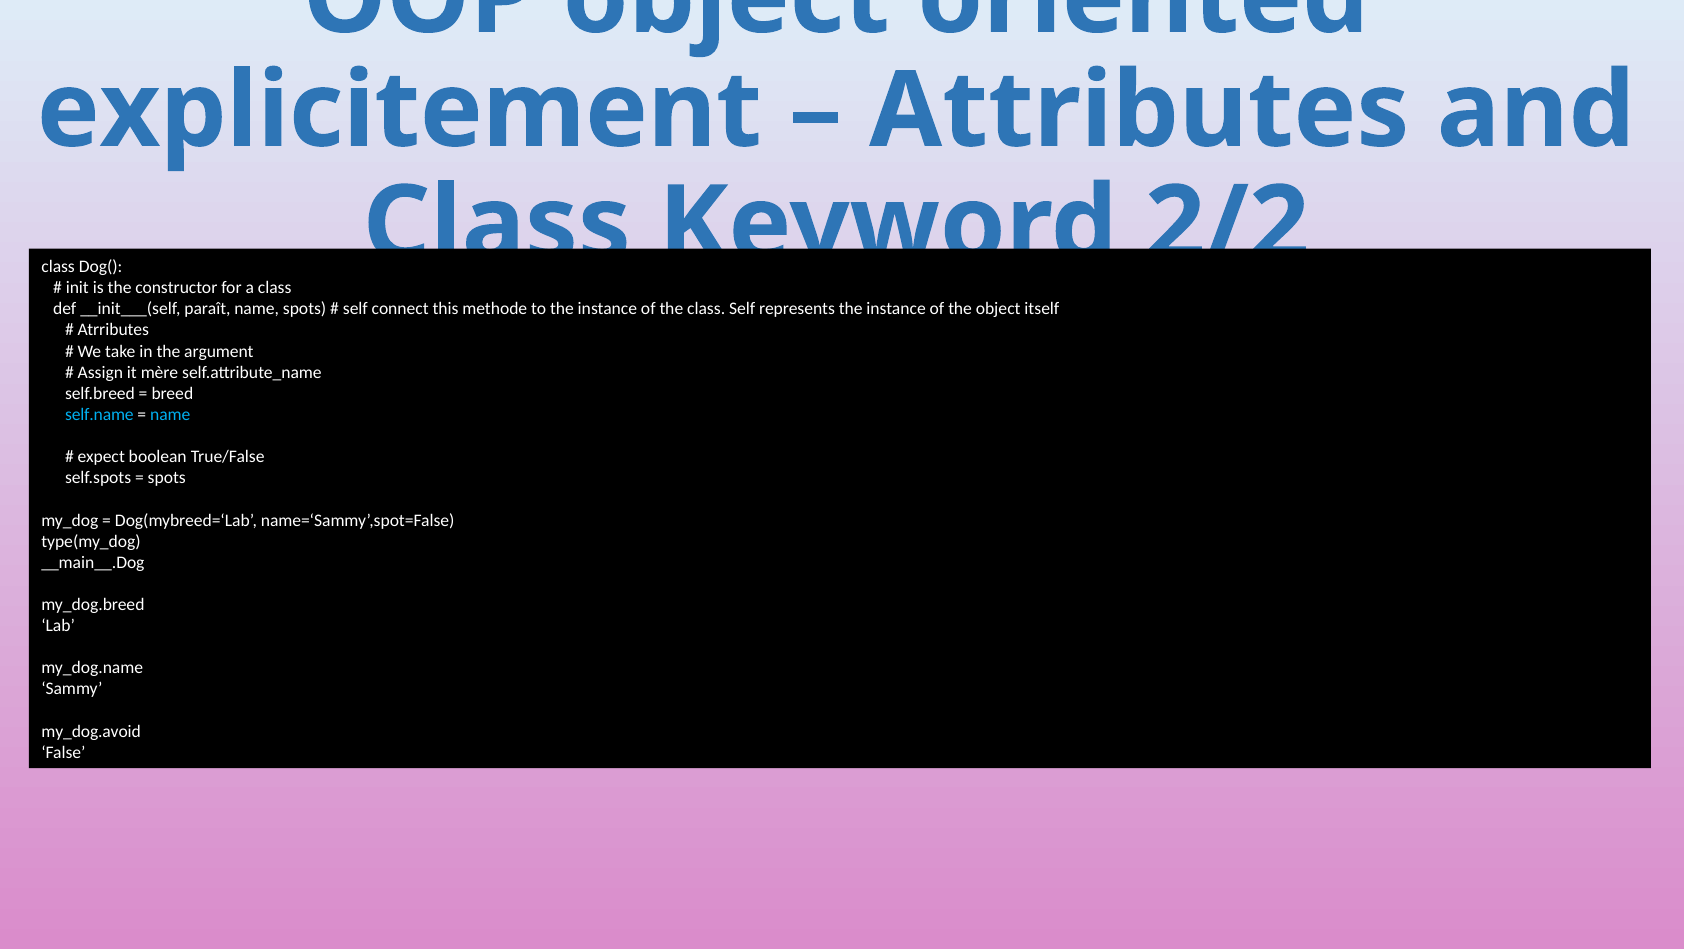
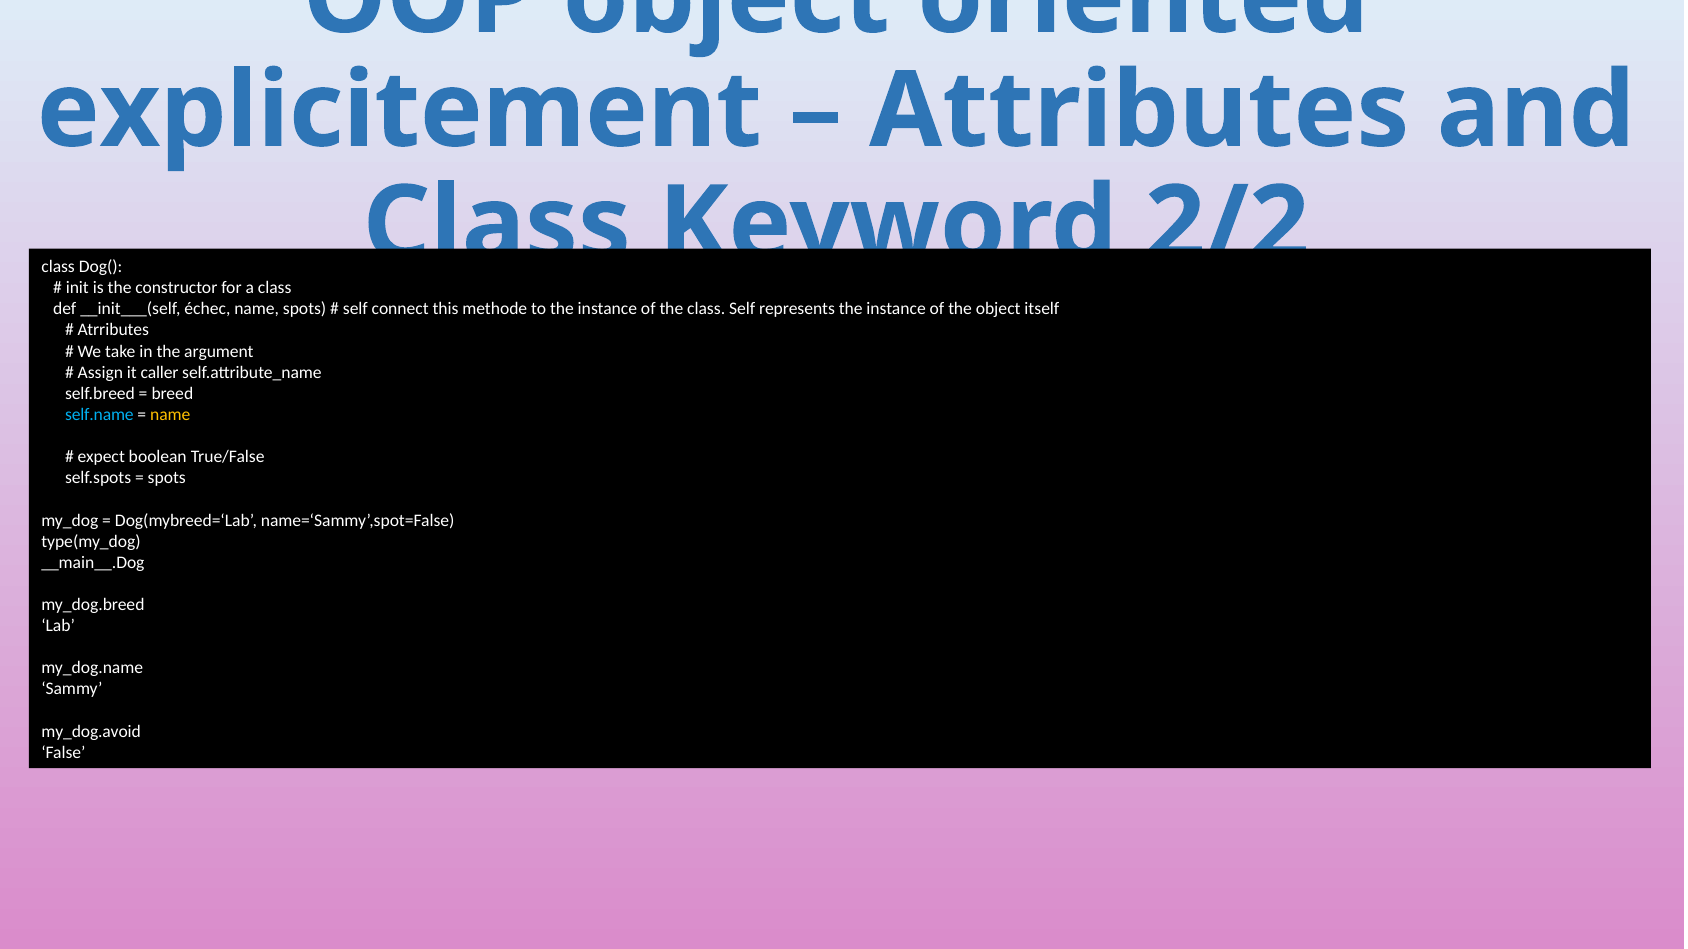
paraît: paraît -> échec
mère: mère -> caller
name at (170, 415) colour: light blue -> yellow
